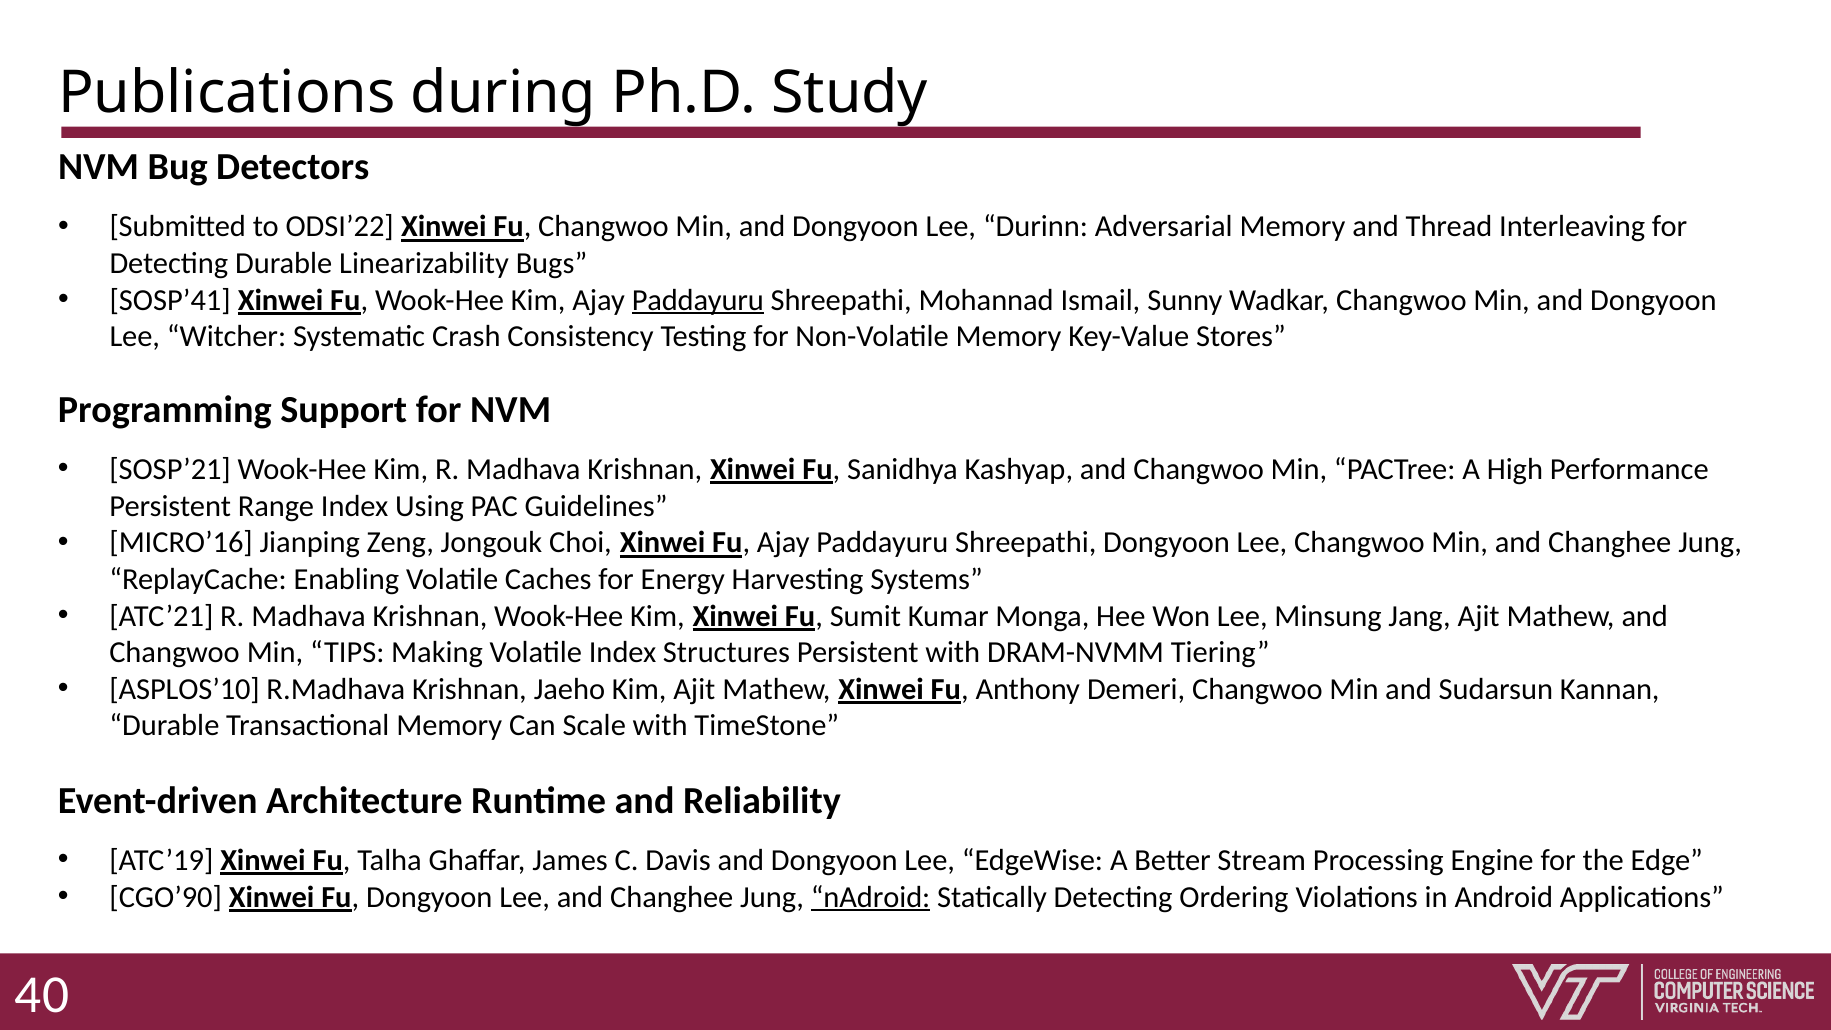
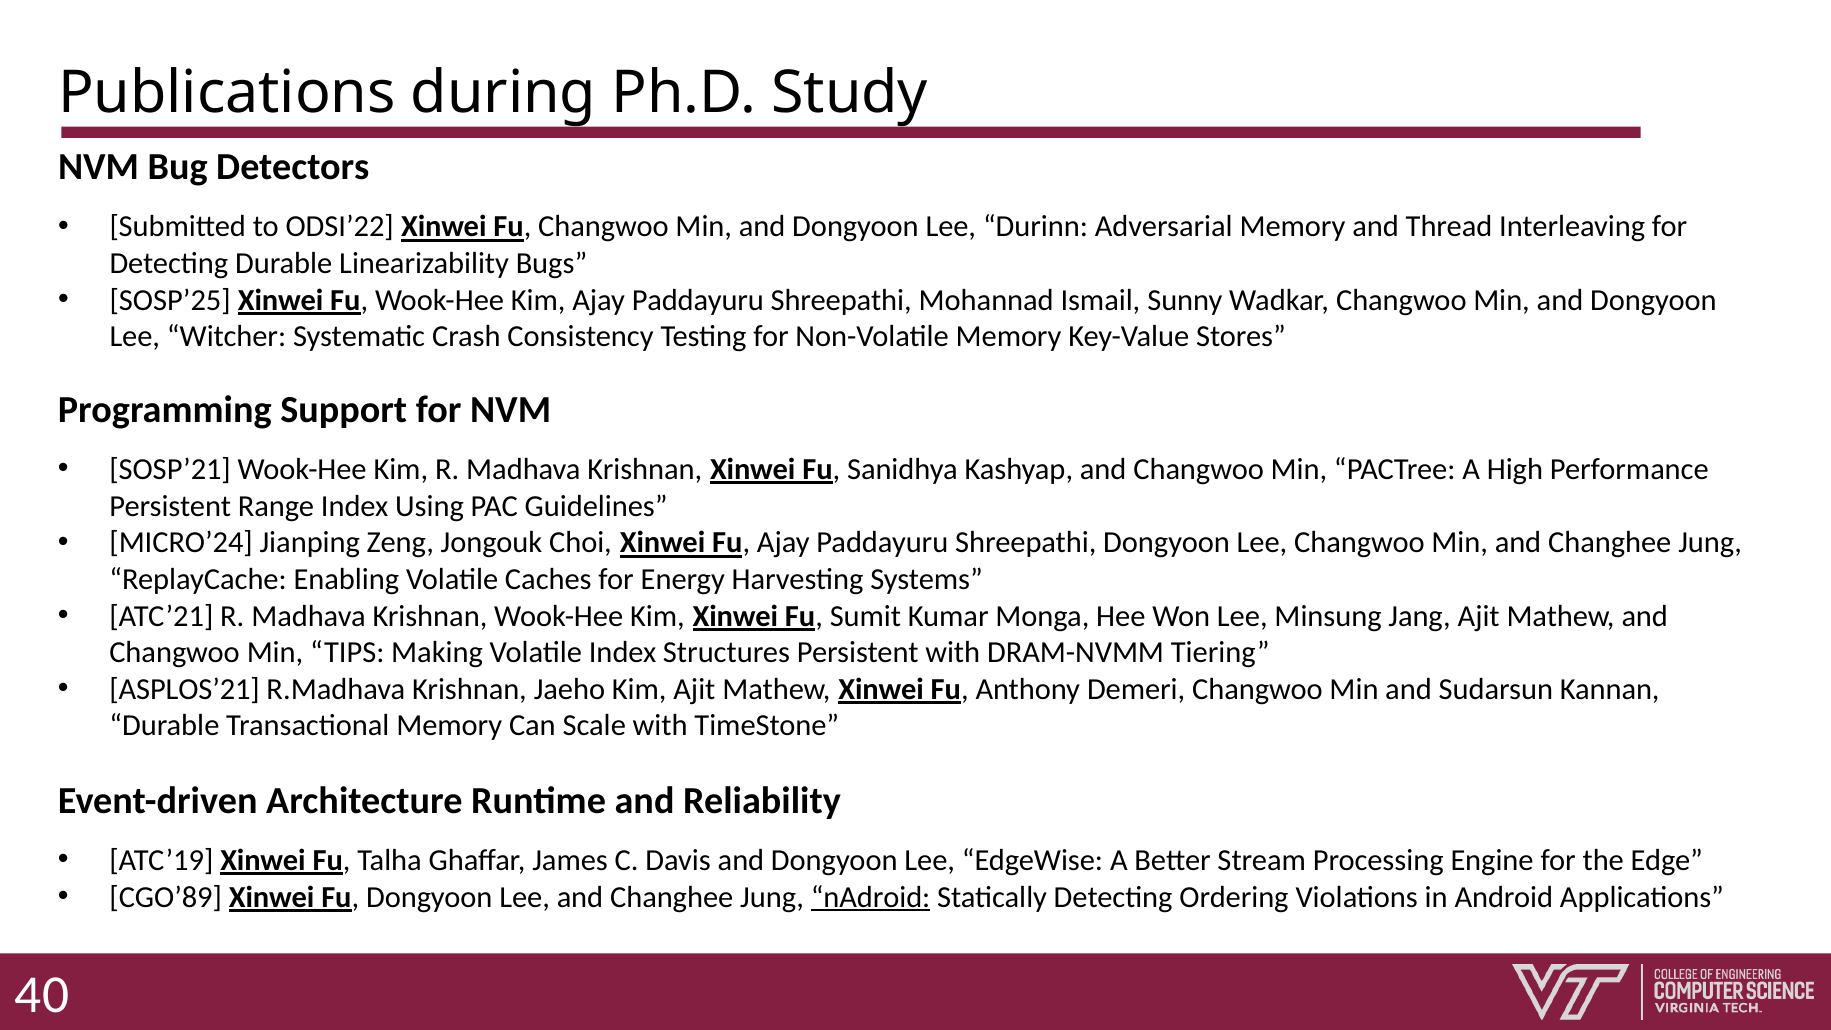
SOSP’41: SOSP’41 -> SOSP’25
Paddayuru at (698, 300) underline: present -> none
MICRO’16: MICRO’16 -> MICRO’24
ASPLOS’10: ASPLOS’10 -> ASPLOS’21
CGO’90: CGO’90 -> CGO’89
